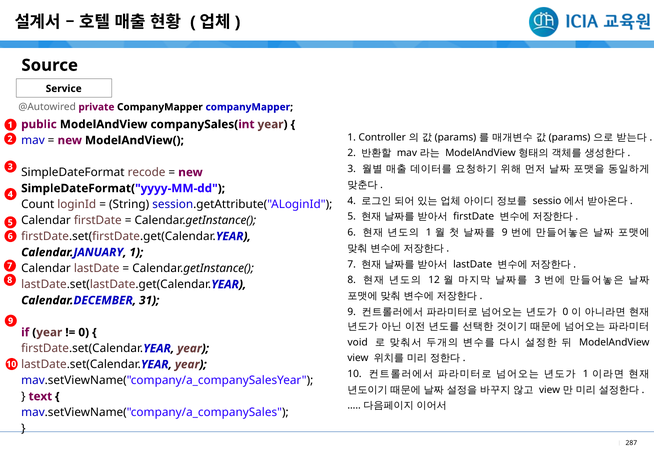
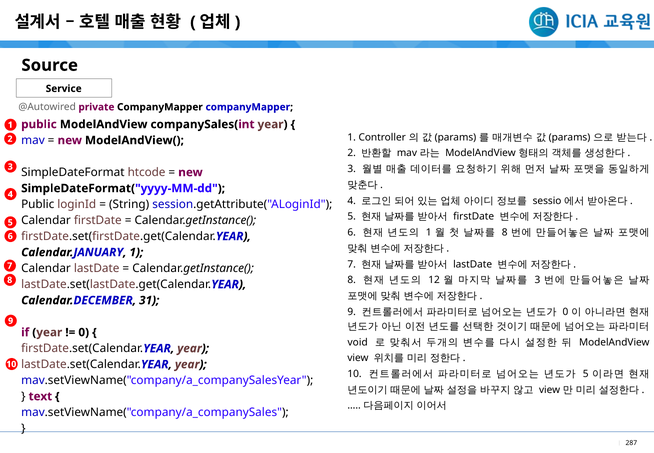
recode: recode -> htcode
Count at (38, 204): Count -> Public
9 at (505, 232): 9 -> 8
1 at (586, 374): 1 -> 5
